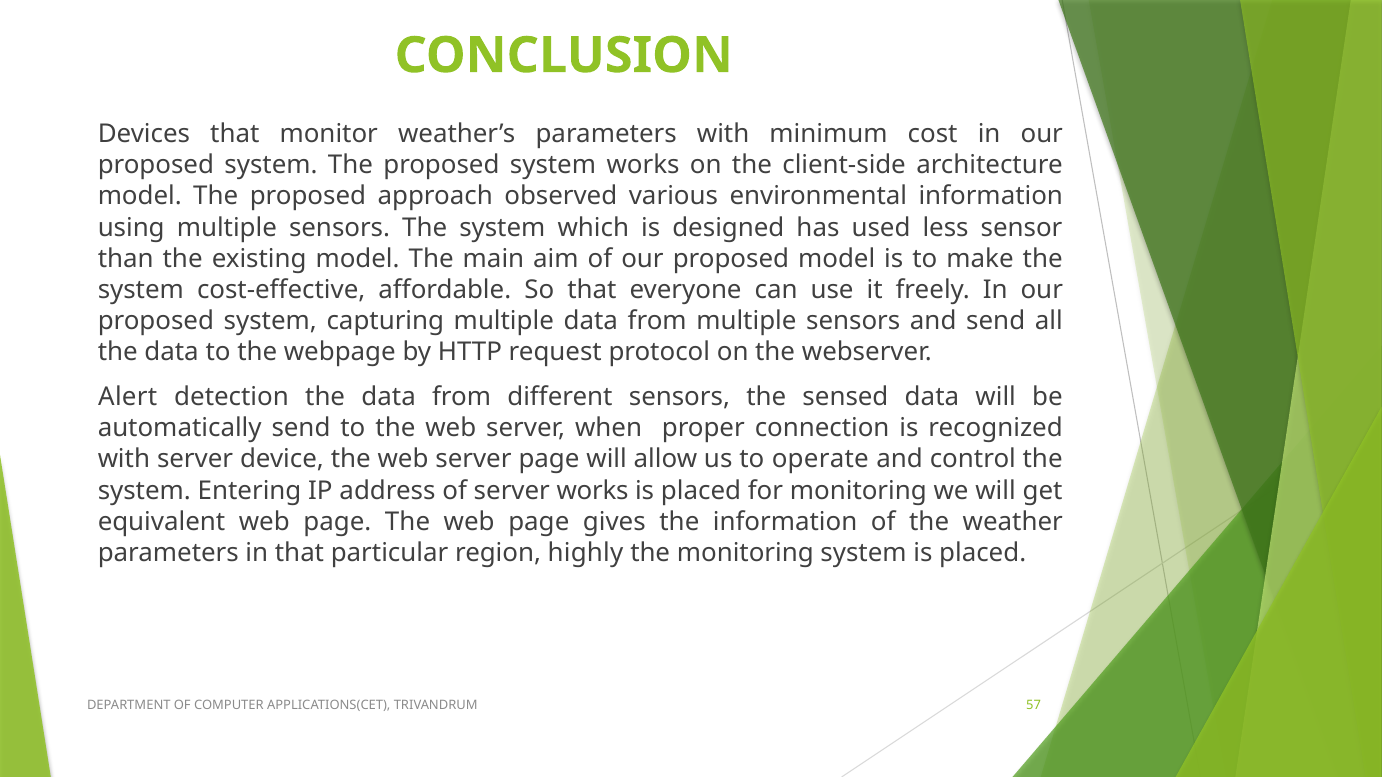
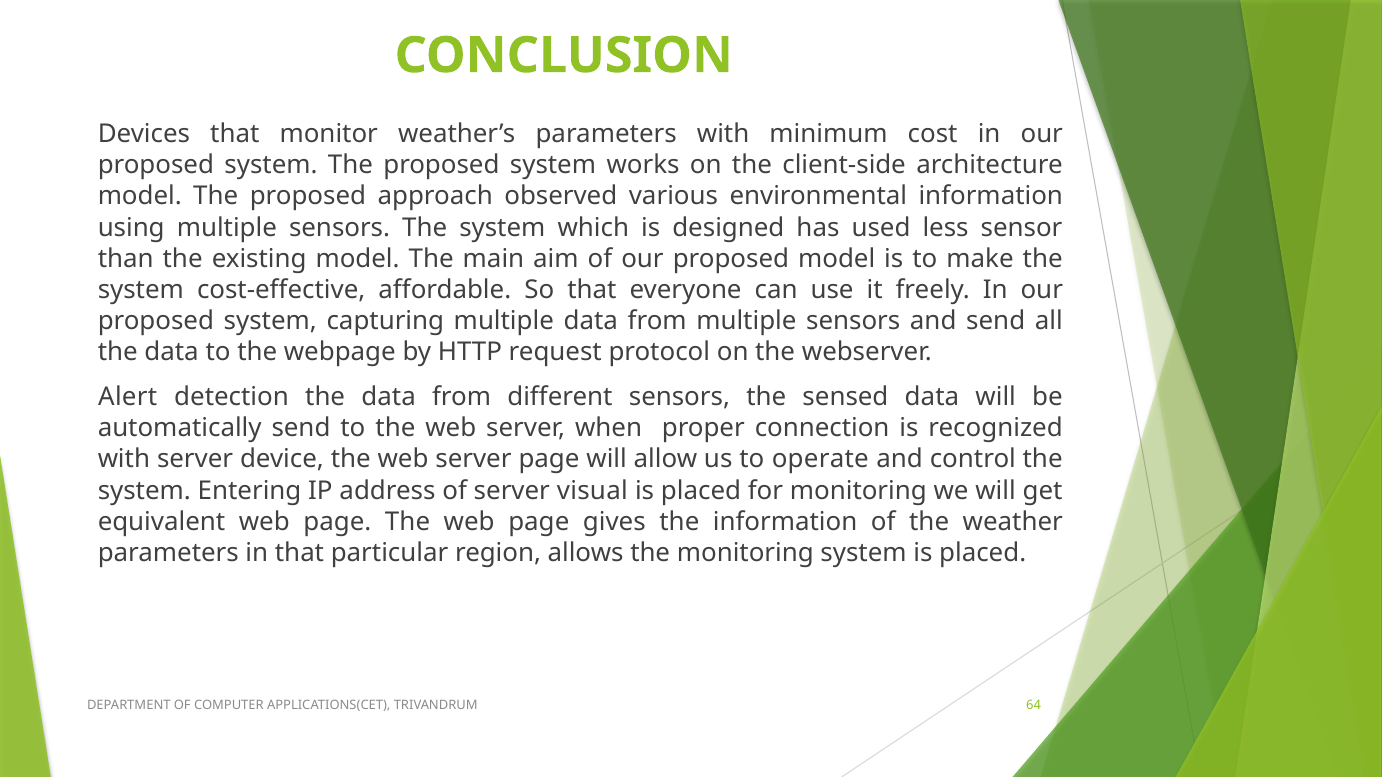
server works: works -> visual
highly: highly -> allows
57: 57 -> 64
